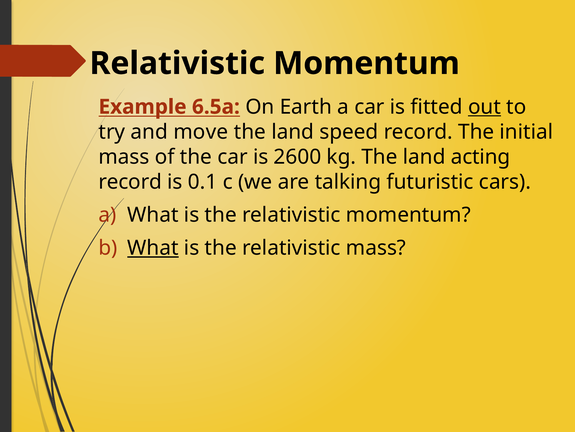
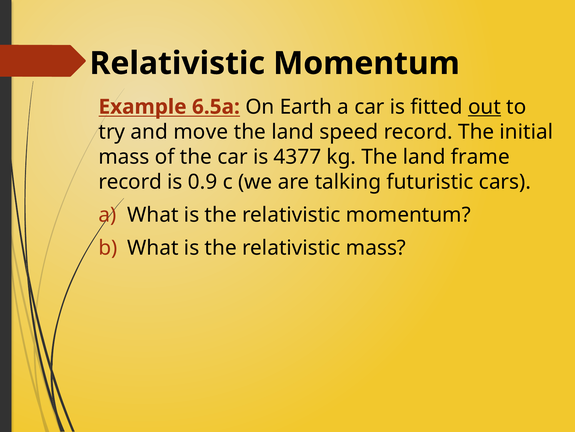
2600: 2600 -> 4377
acting: acting -> frame
0.1: 0.1 -> 0.9
What at (153, 248) underline: present -> none
